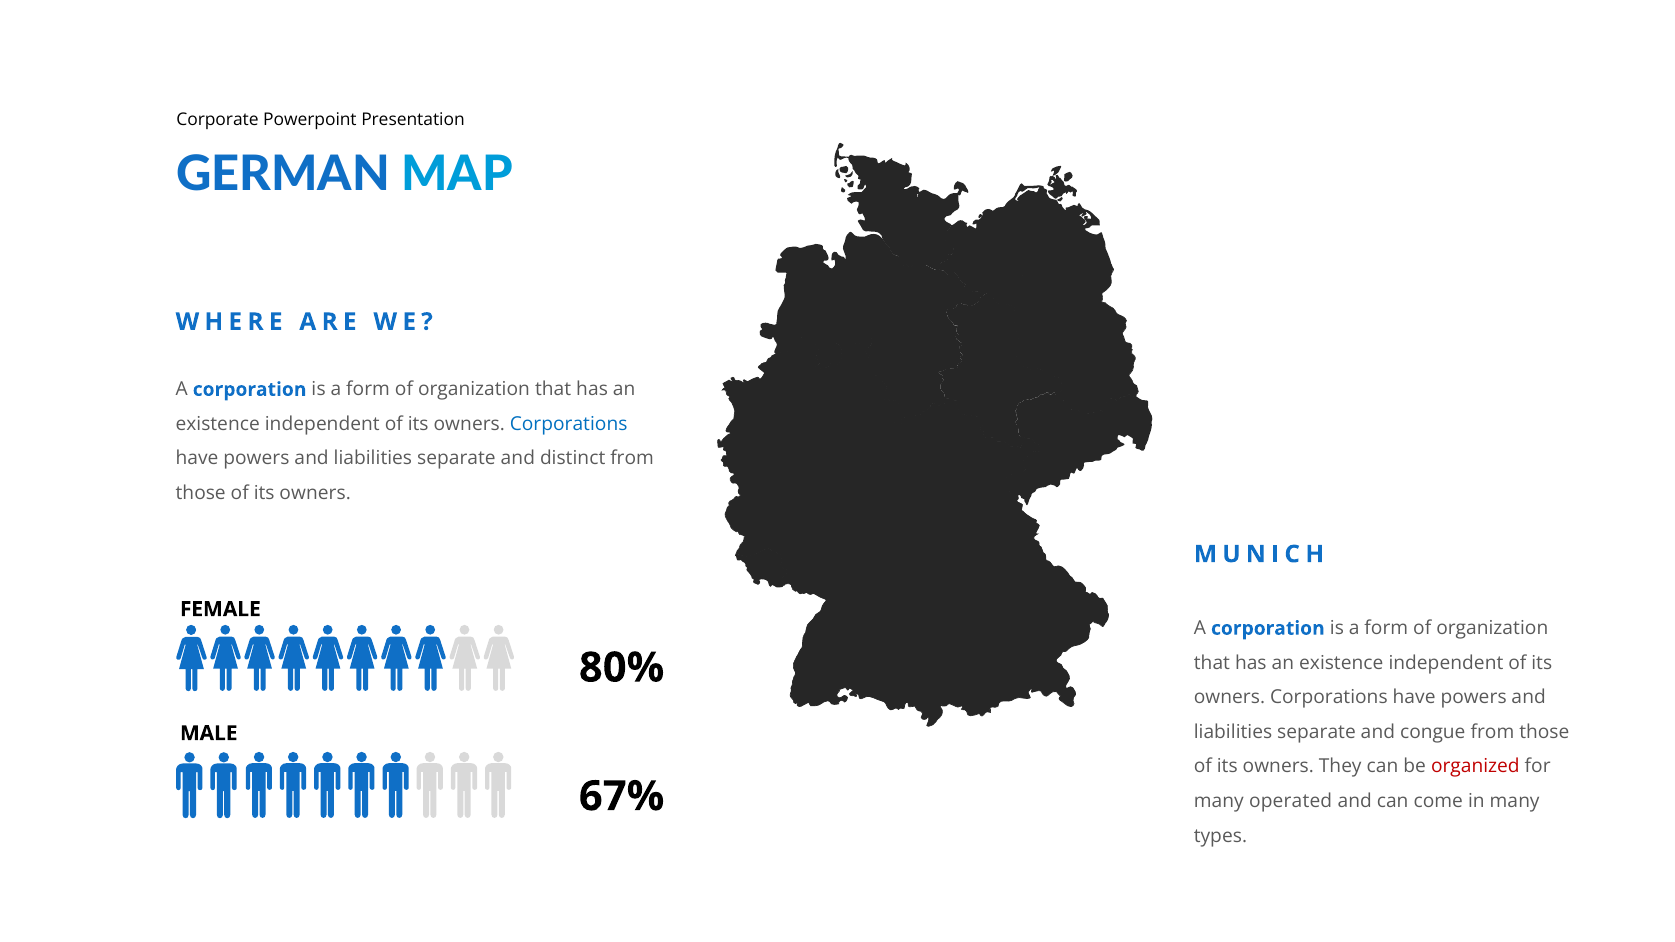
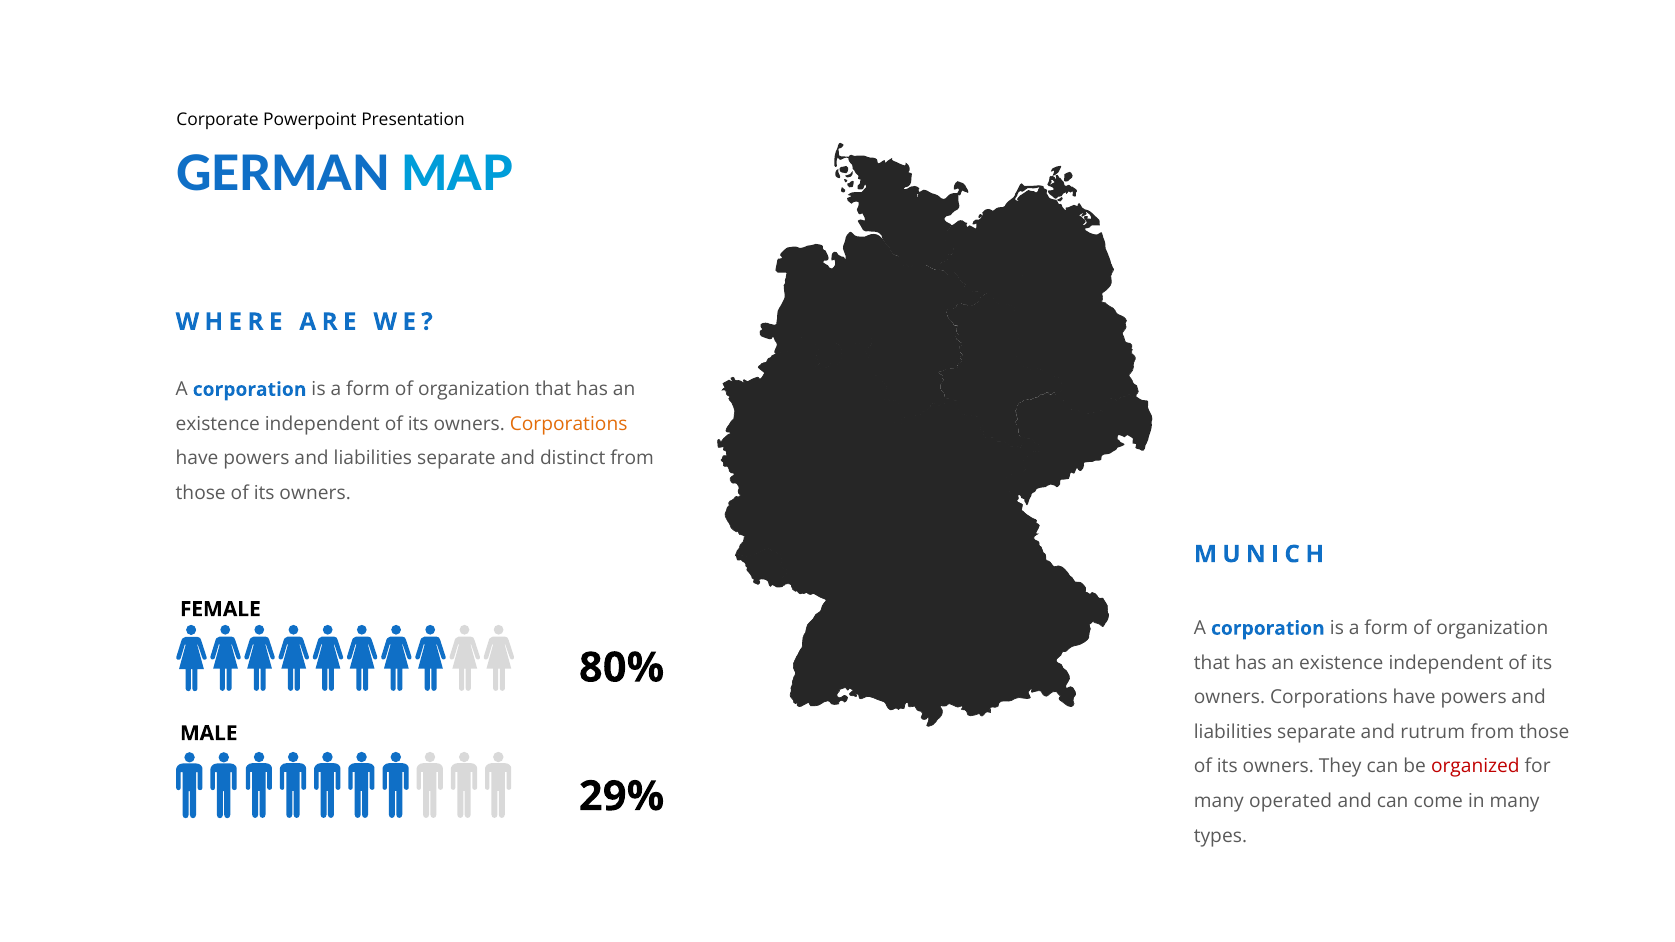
Corporations at (569, 424) colour: blue -> orange
congue: congue -> rutrum
67%: 67% -> 29%
